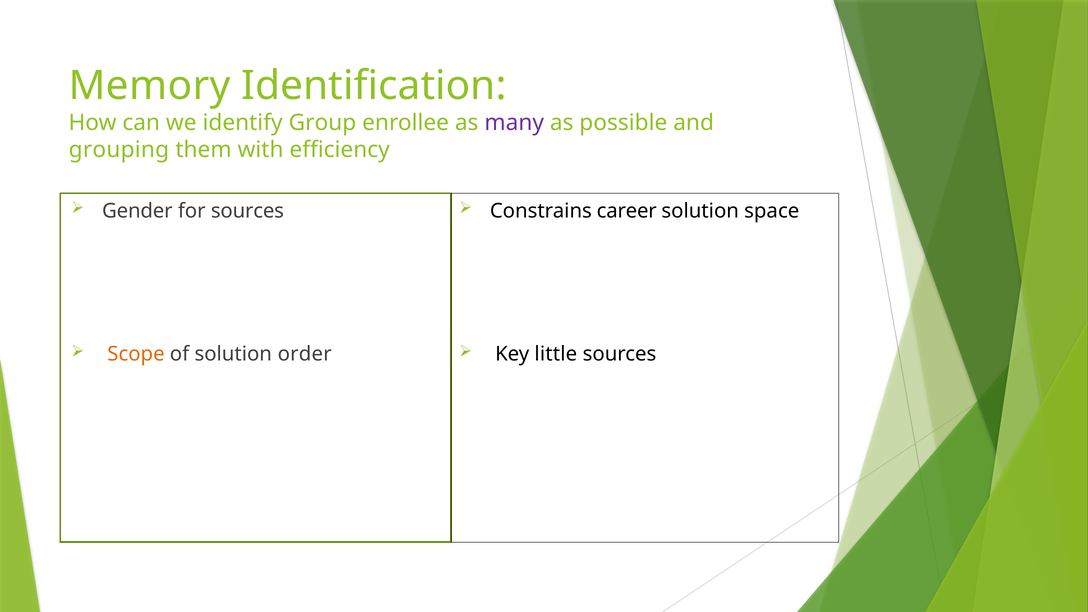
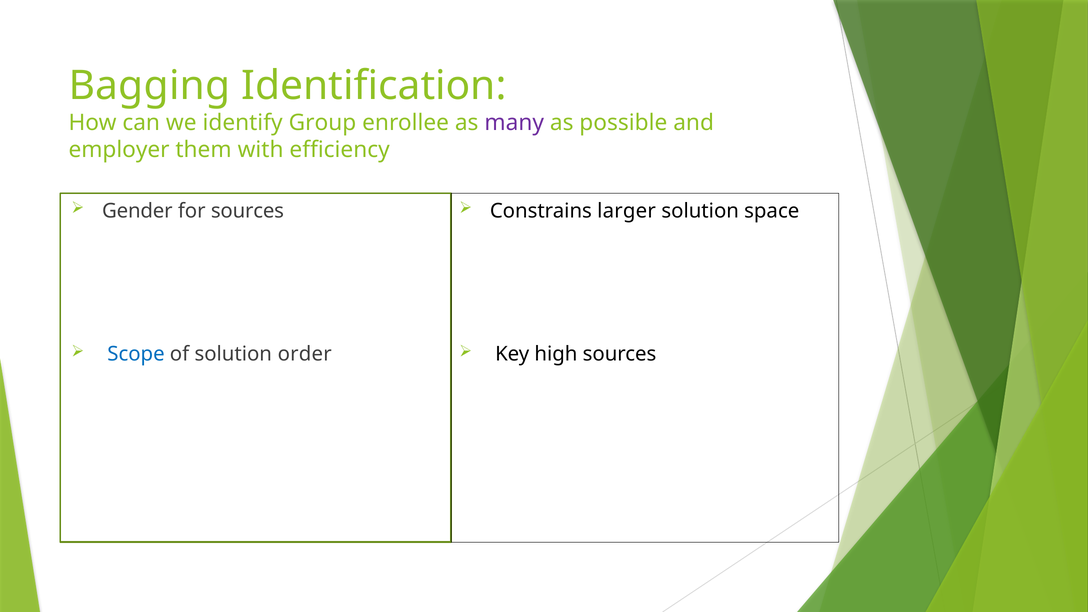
Memory: Memory -> Bagging
grouping: grouping -> employer
career: career -> larger
Scope colour: orange -> blue
little: little -> high
